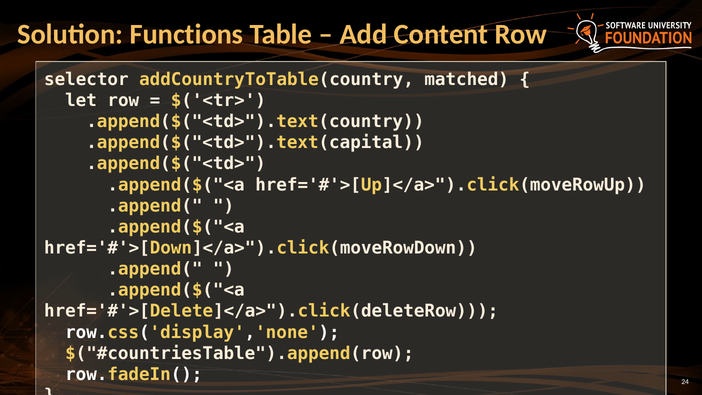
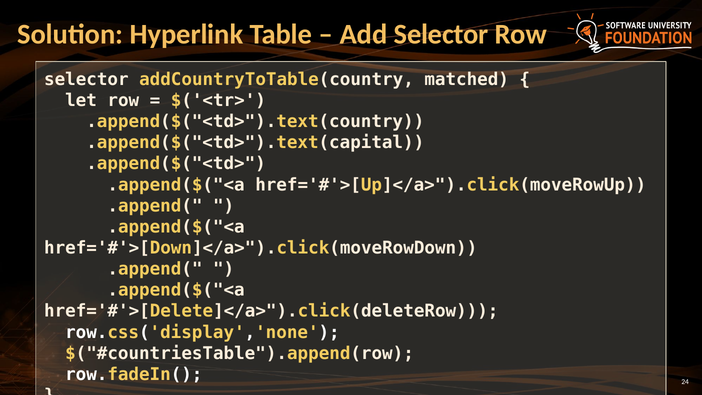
Functions: Functions -> Hyperlink
Add Content: Content -> Selector
